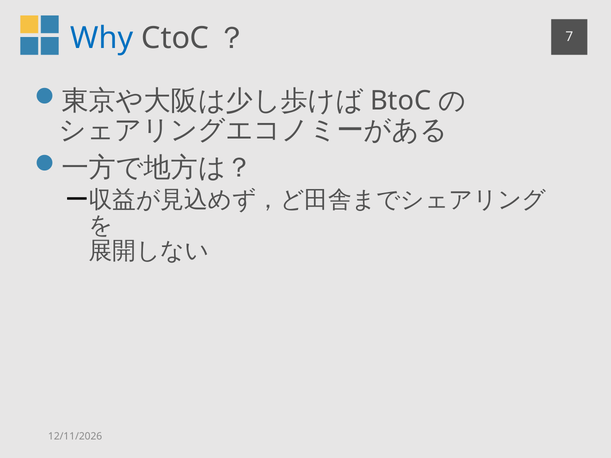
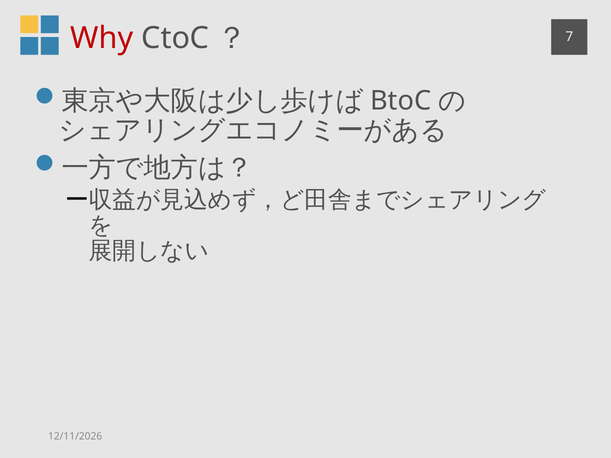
Why colour: blue -> red
